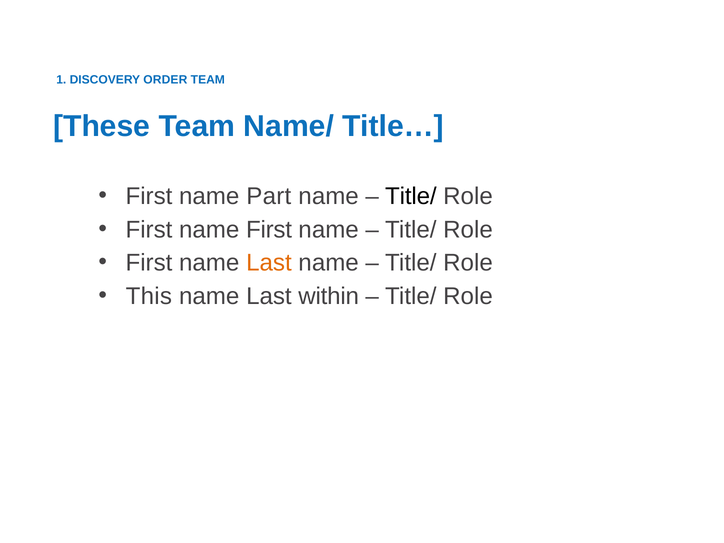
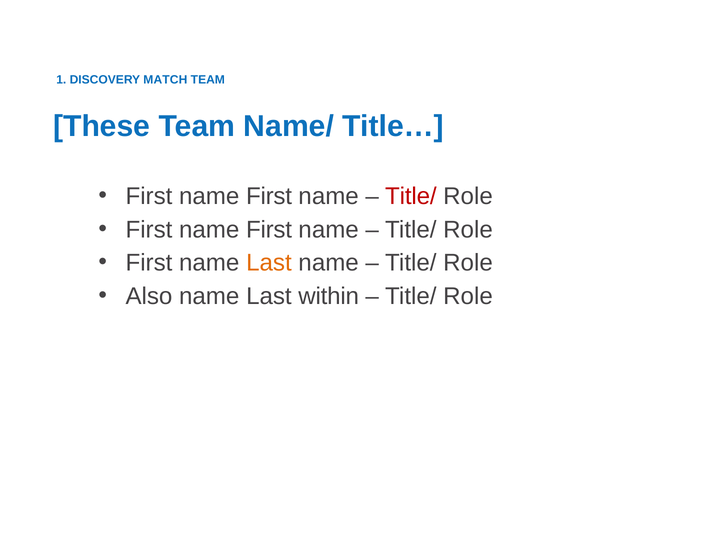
ORDER: ORDER -> MATCH
Part at (269, 196): Part -> First
Title/ at (411, 196) colour: black -> red
This: This -> Also
